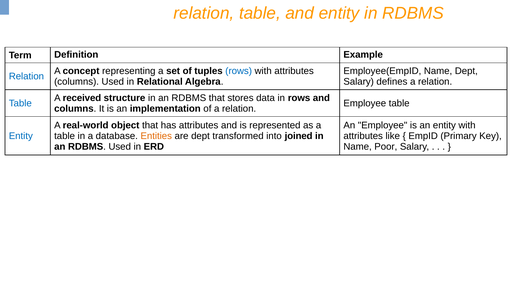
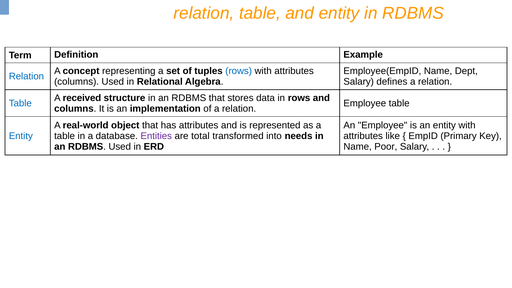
Entities colour: orange -> purple
are dept: dept -> total
joined: joined -> needs
